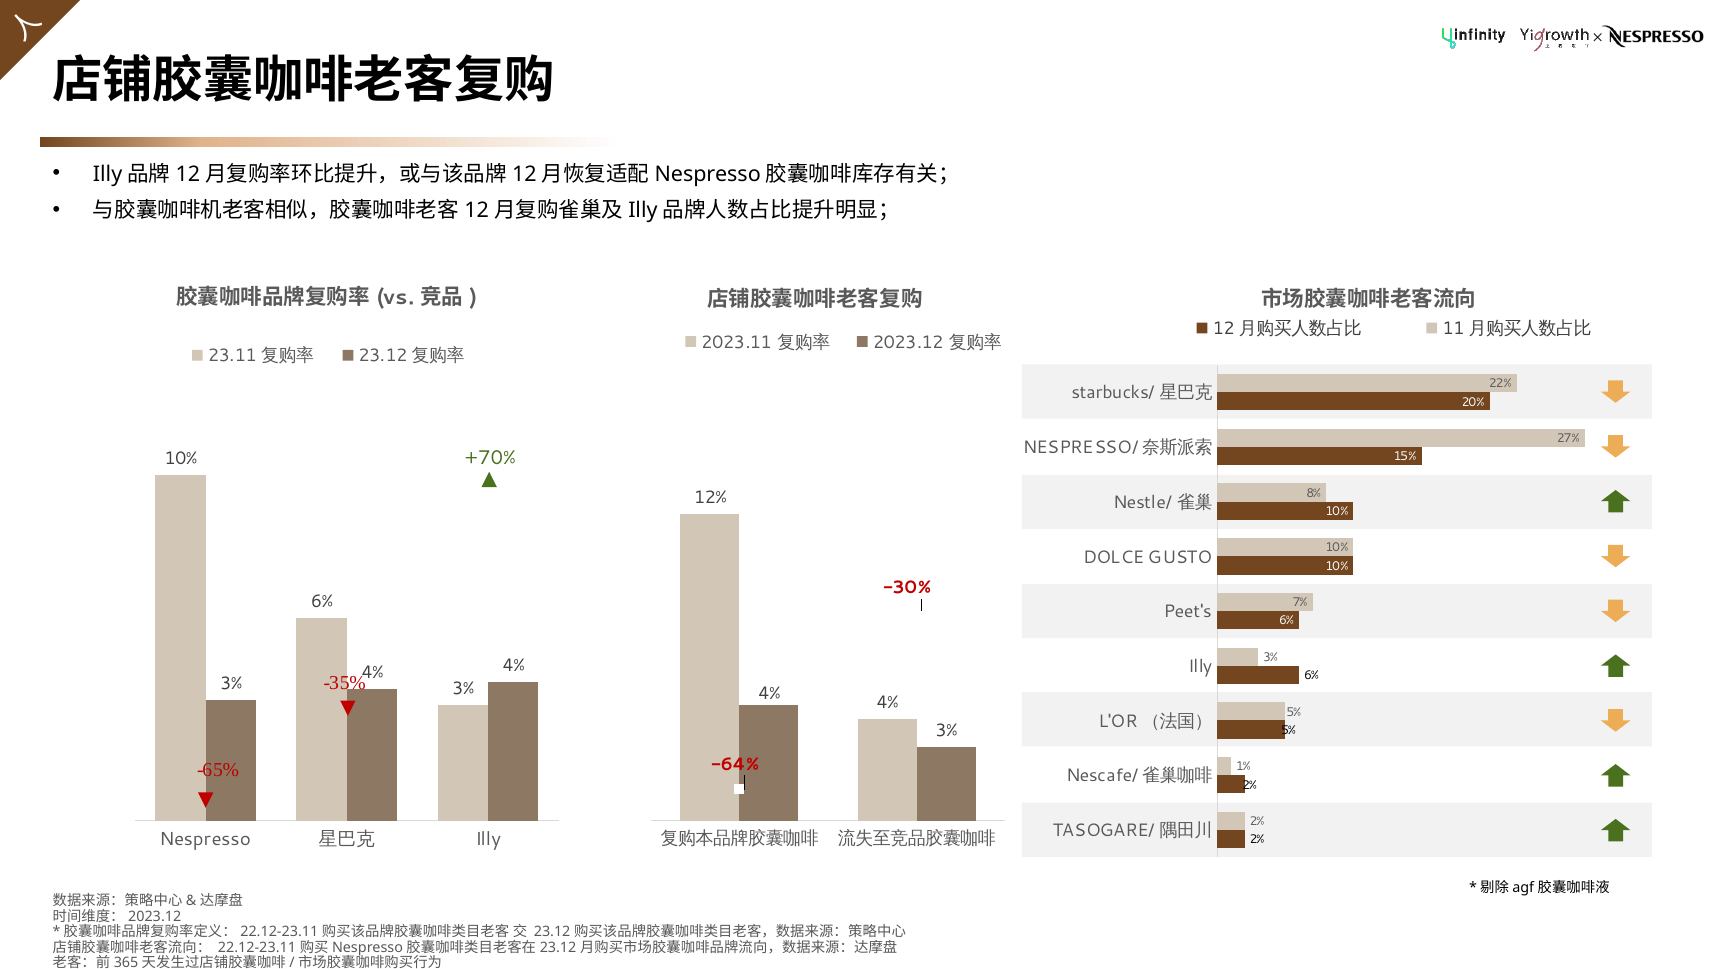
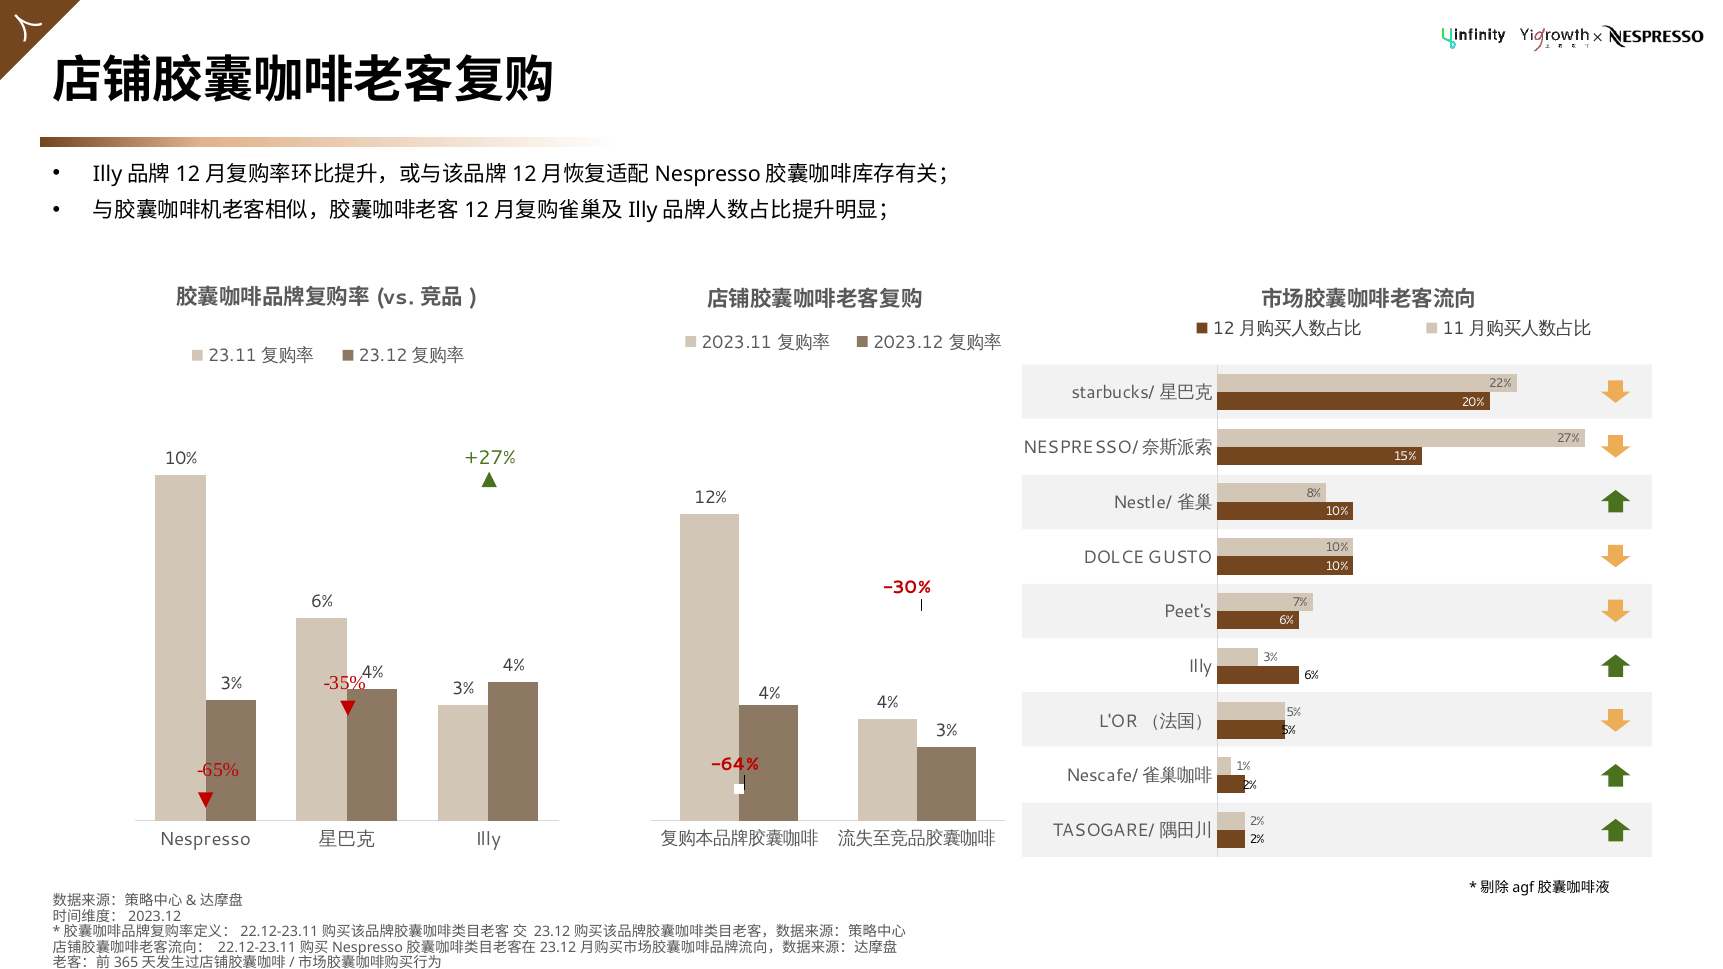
+70%: +70% -> +27%
